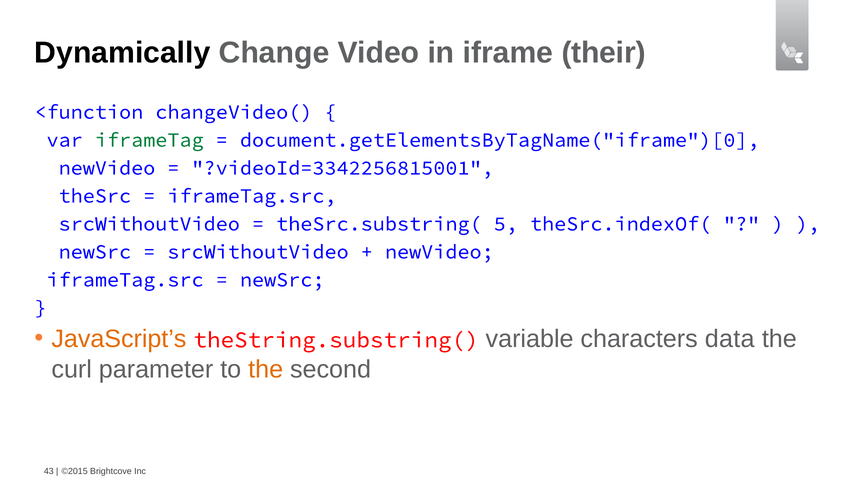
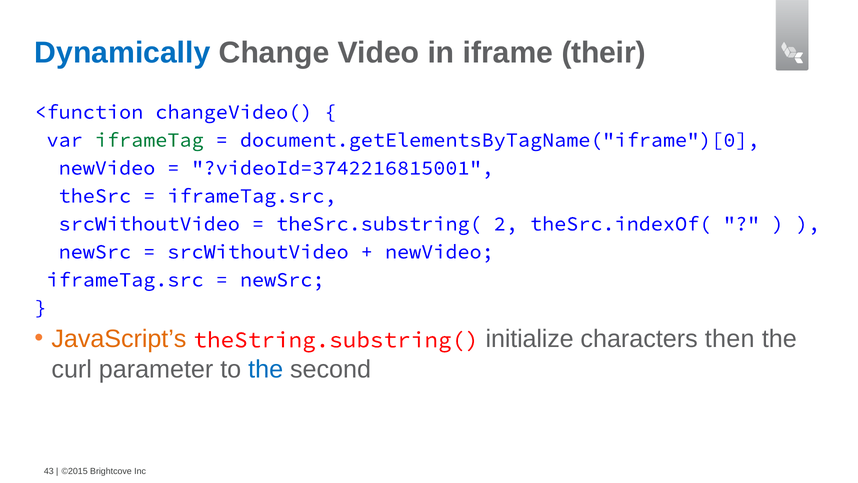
Dynamically colour: black -> blue
?videoId=3342256815001: ?videoId=3342256815001 -> ?videoId=3742216815001
5: 5 -> 2
variable: variable -> initialize
data: data -> then
the at (266, 369) colour: orange -> blue
